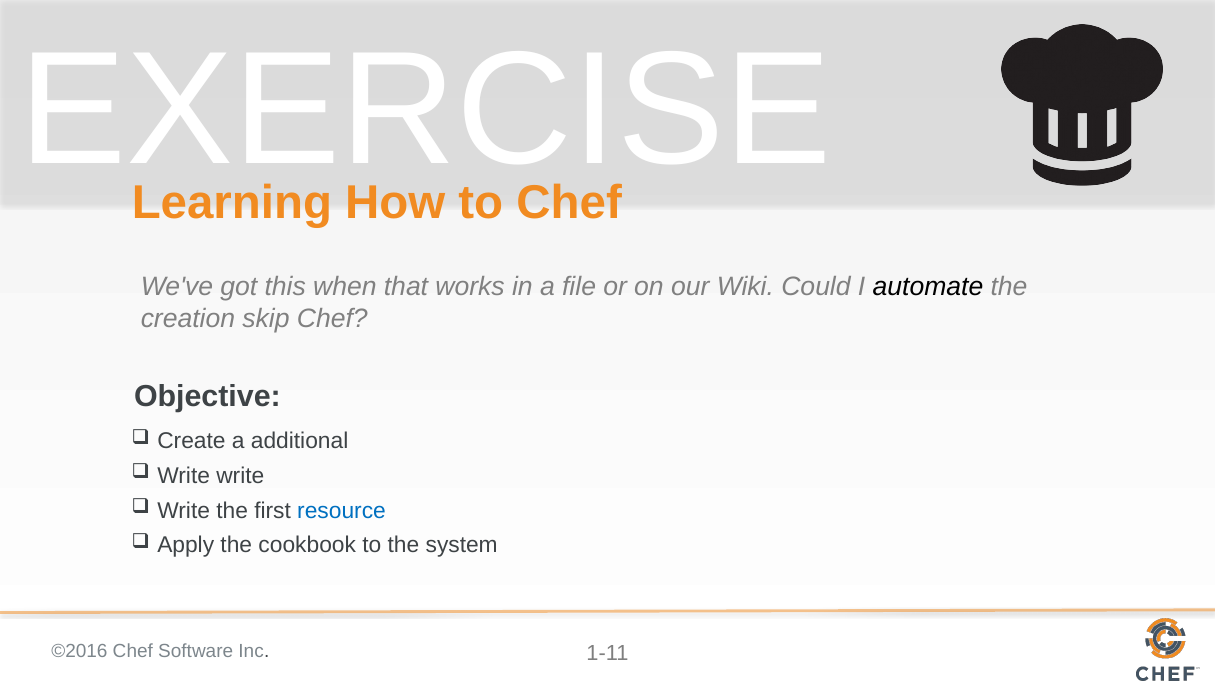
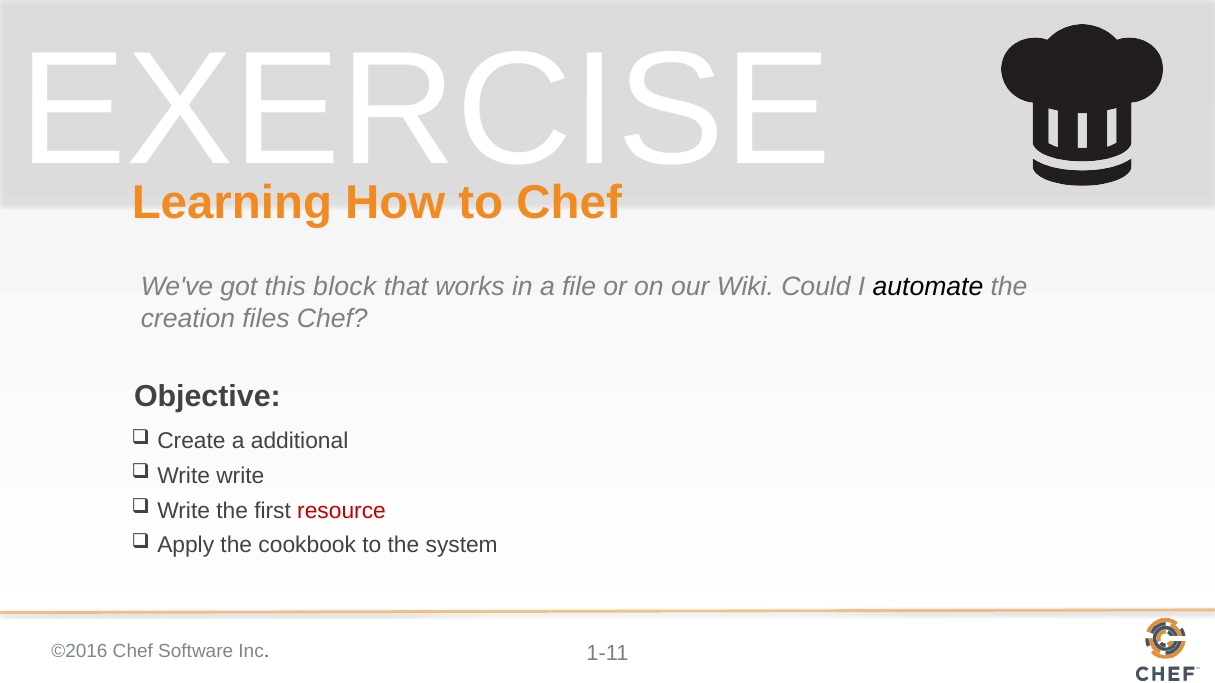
when: when -> block
skip: skip -> files
resource colour: blue -> red
